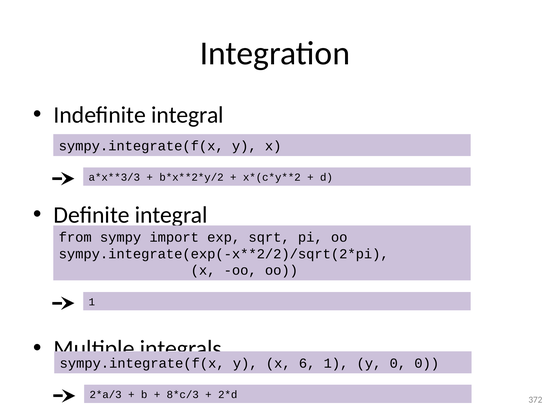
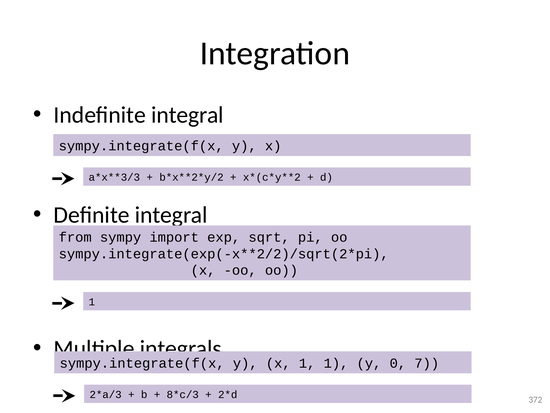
x 6: 6 -> 1
0 0: 0 -> 7
